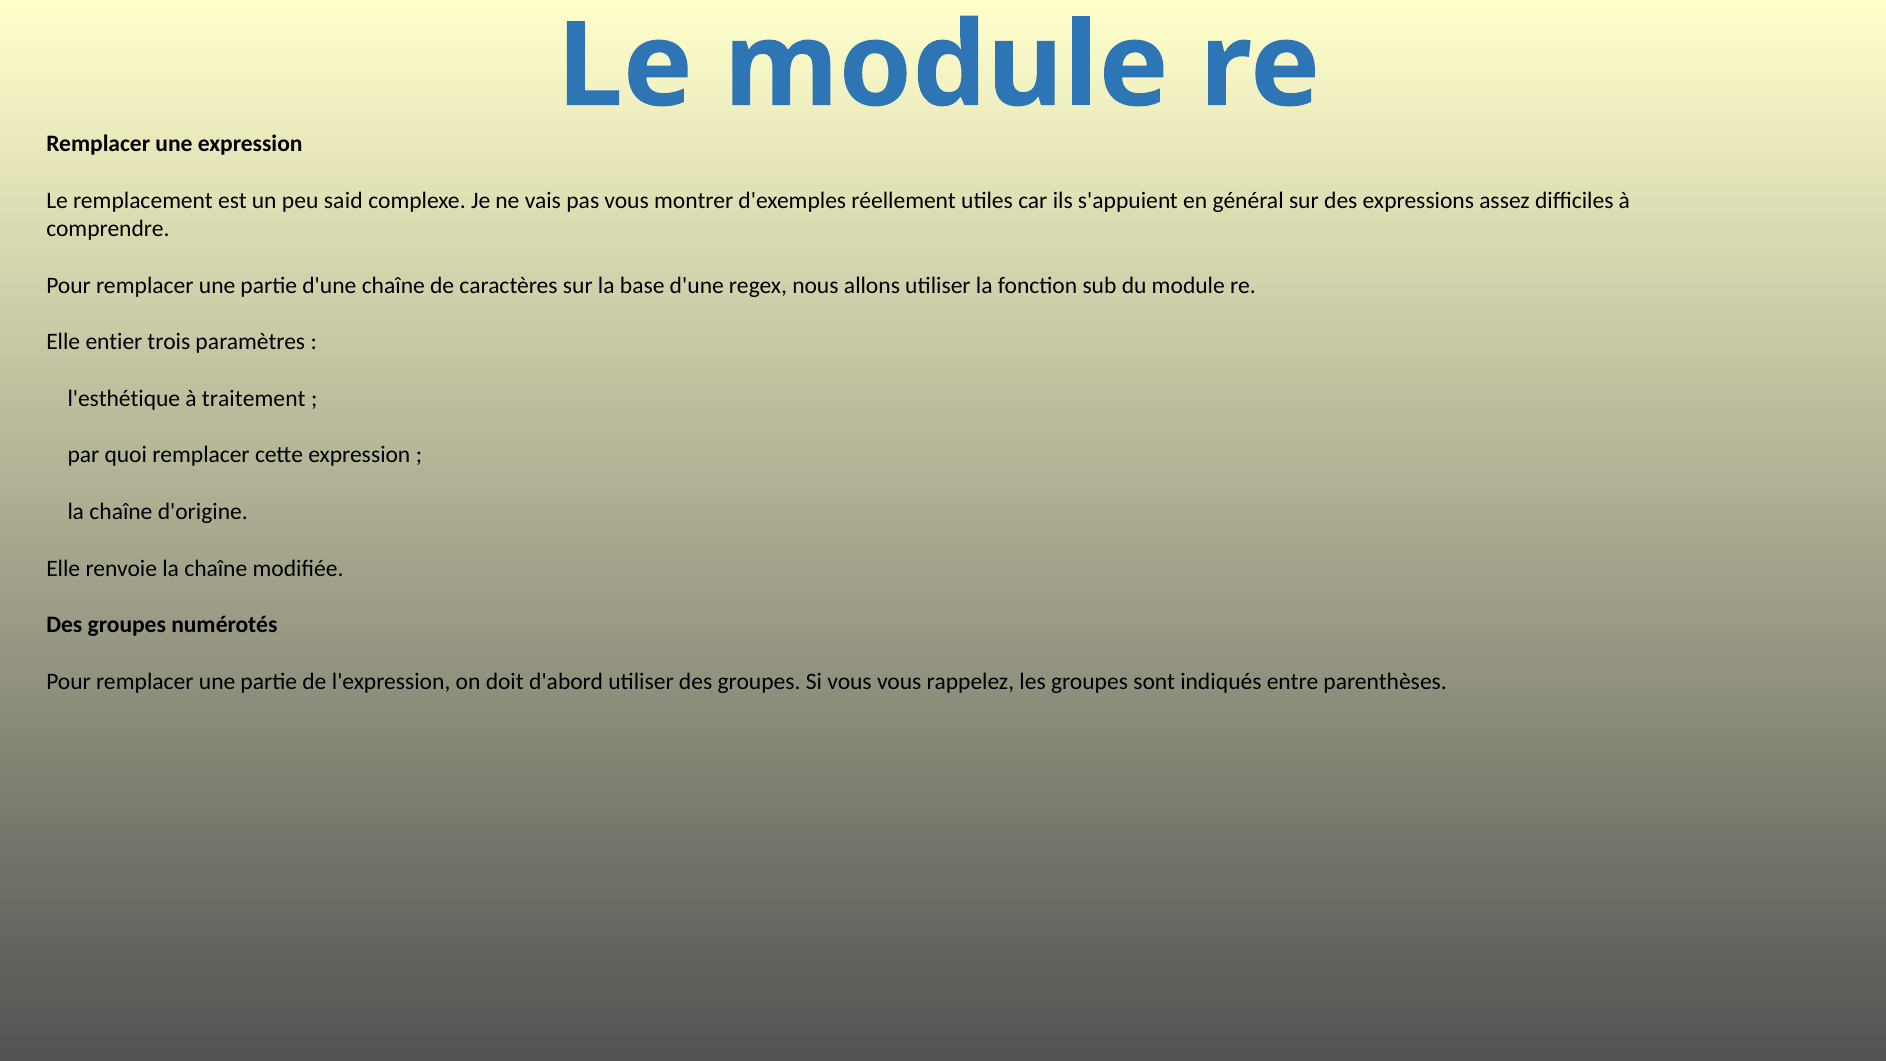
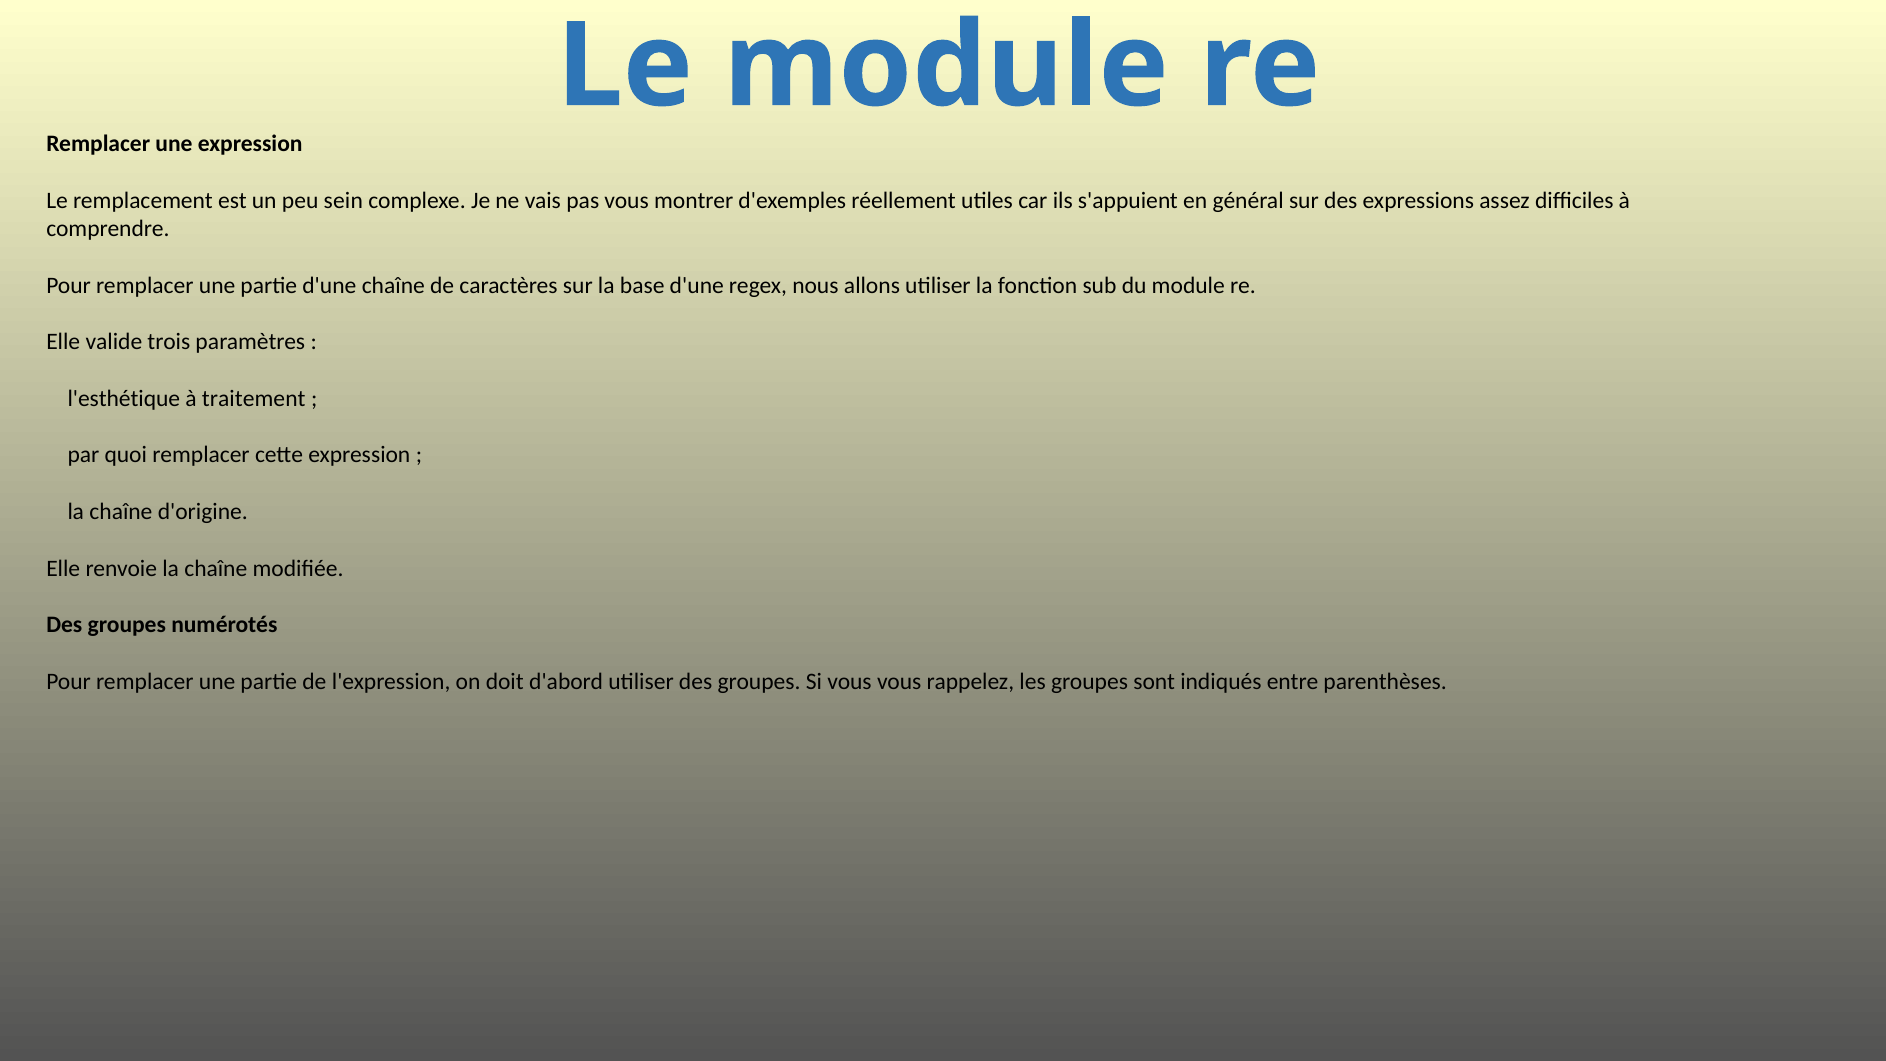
said: said -> sein
entier: entier -> valide
